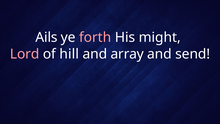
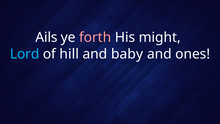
Lord colour: pink -> light blue
array: array -> baby
send: send -> ones
